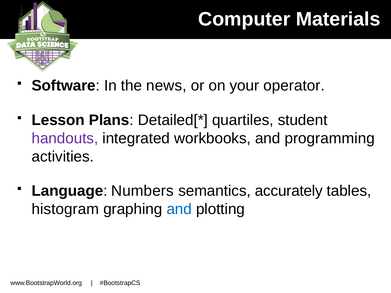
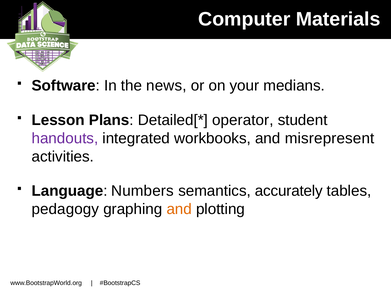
operator: operator -> medians
quartiles: quartiles -> operator
programming: programming -> misrepresent
histogram: histogram -> pedagogy
and at (179, 209) colour: blue -> orange
